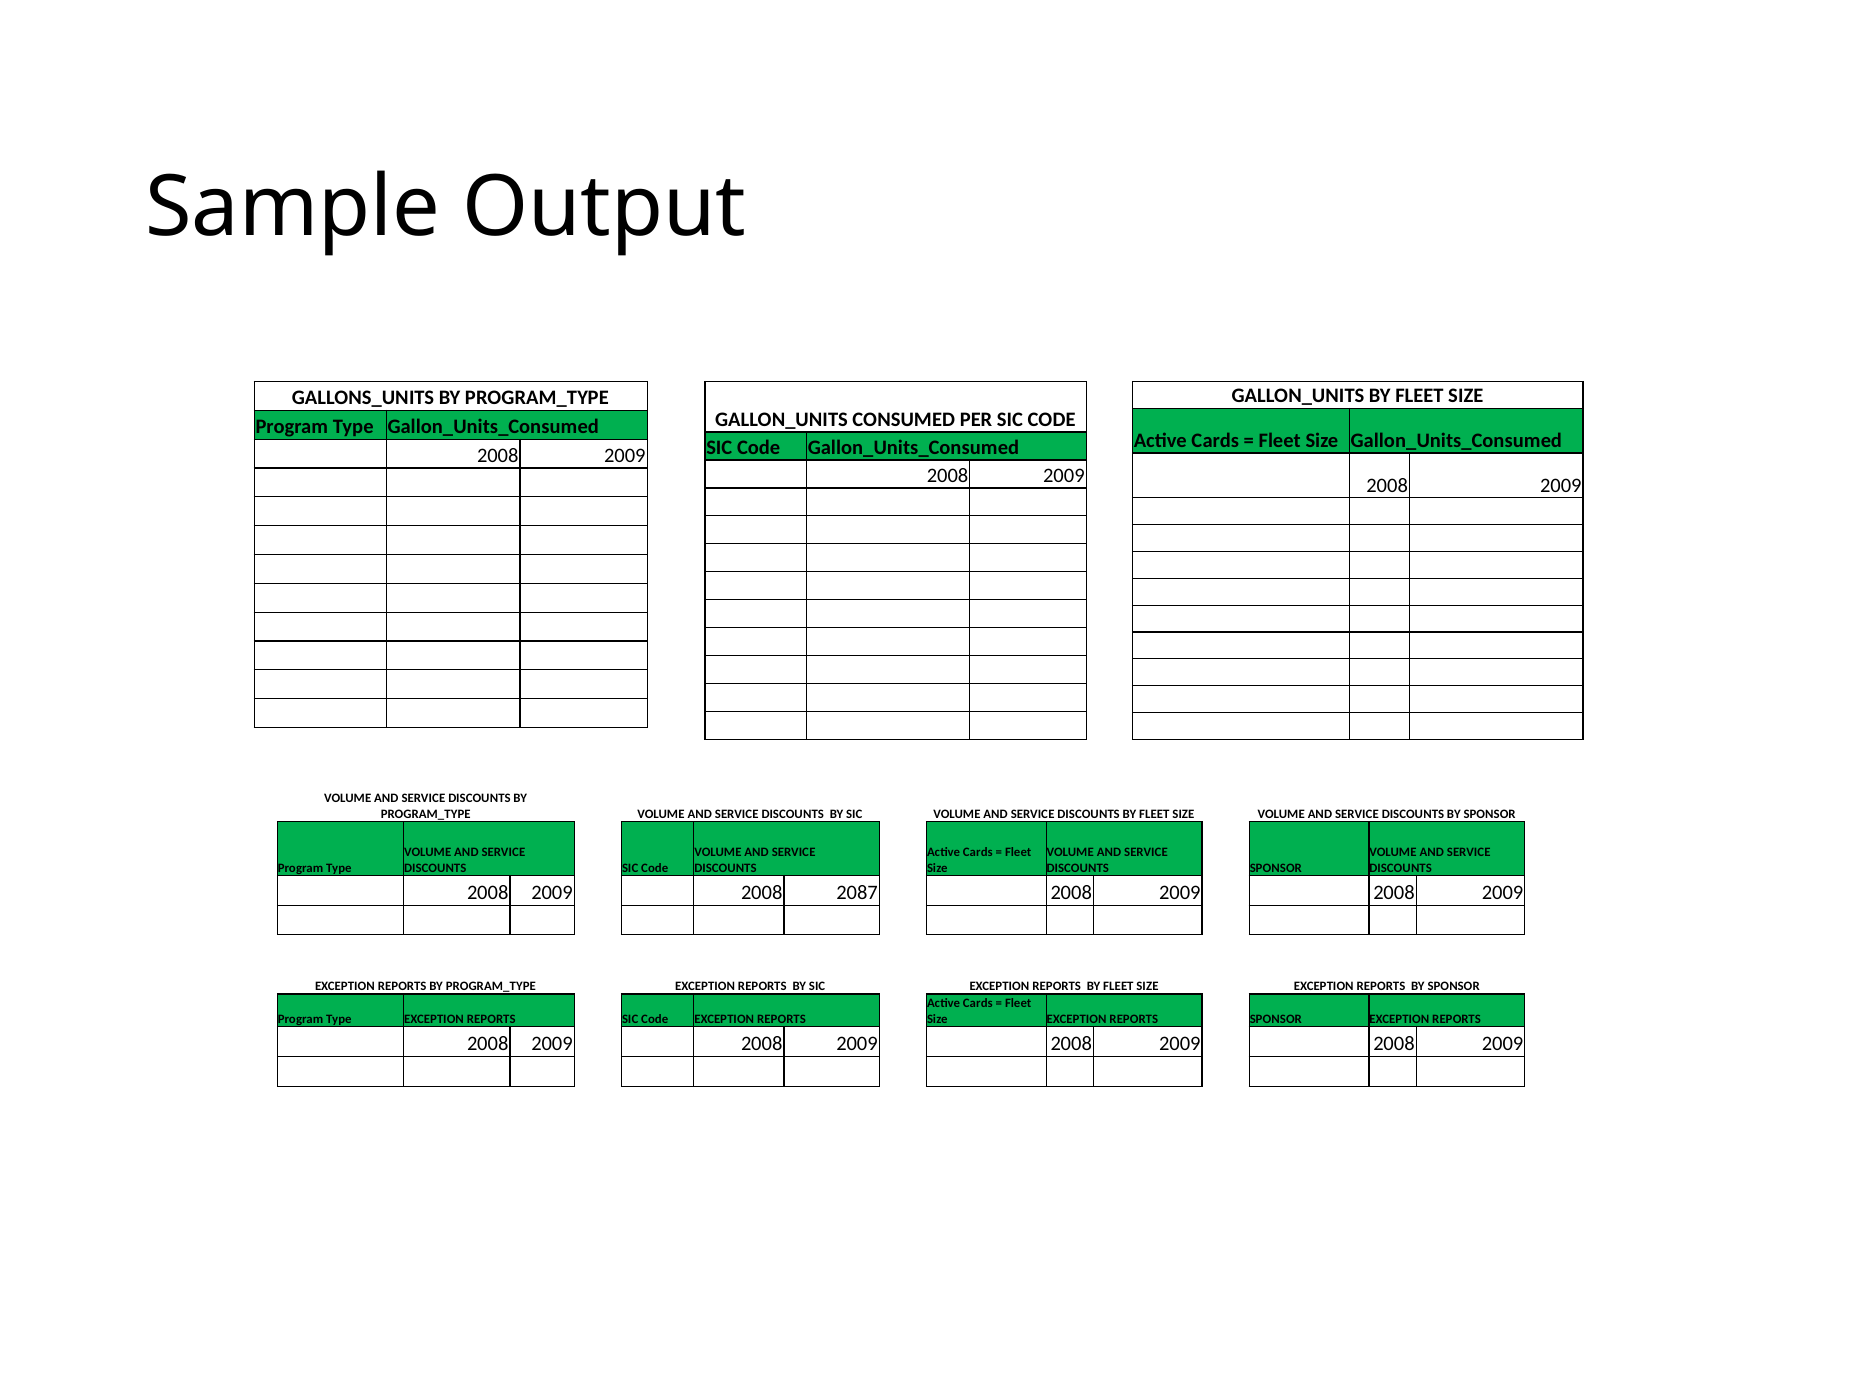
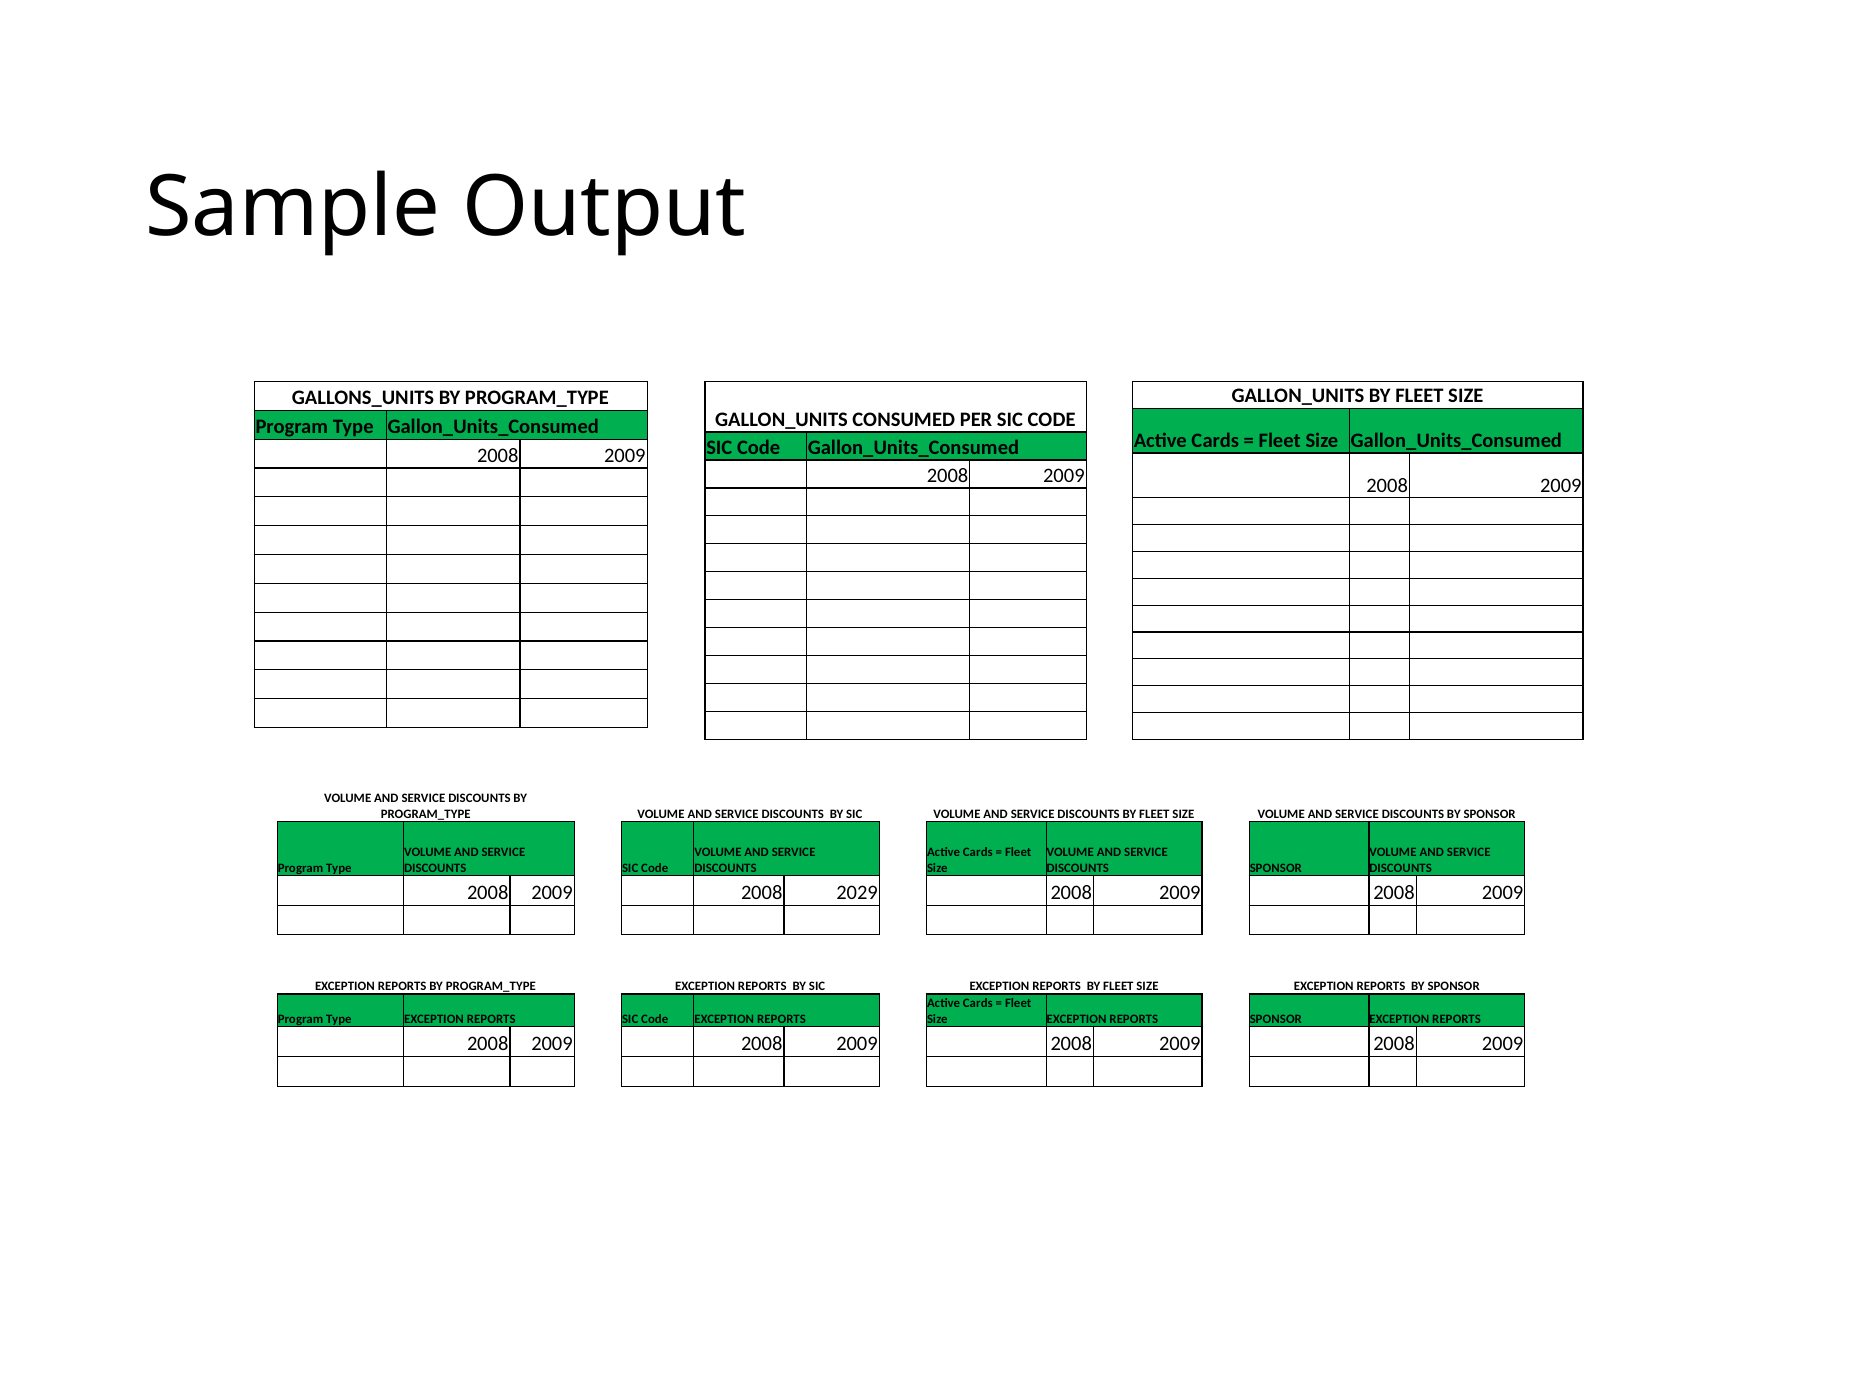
2087: 2087 -> 2029
